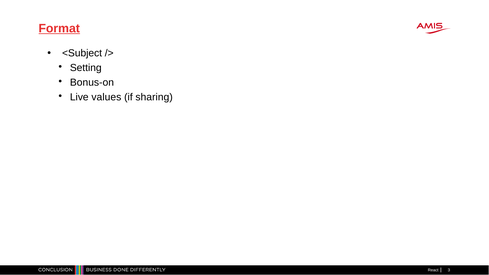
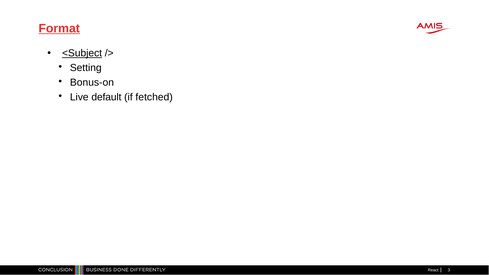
<Subject underline: none -> present
values: values -> default
sharing: sharing -> fetched
